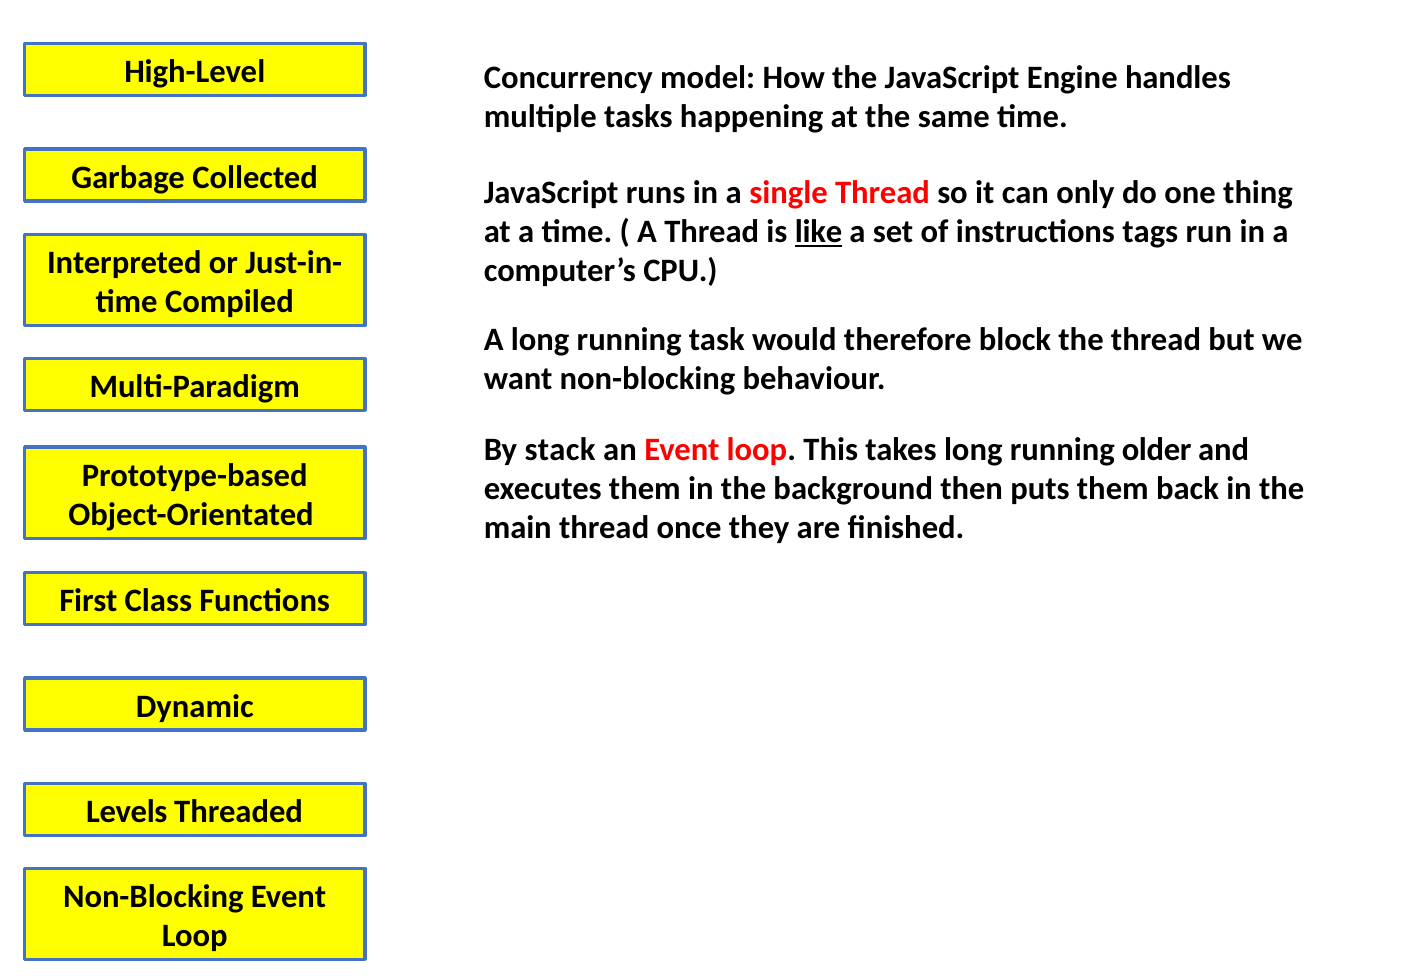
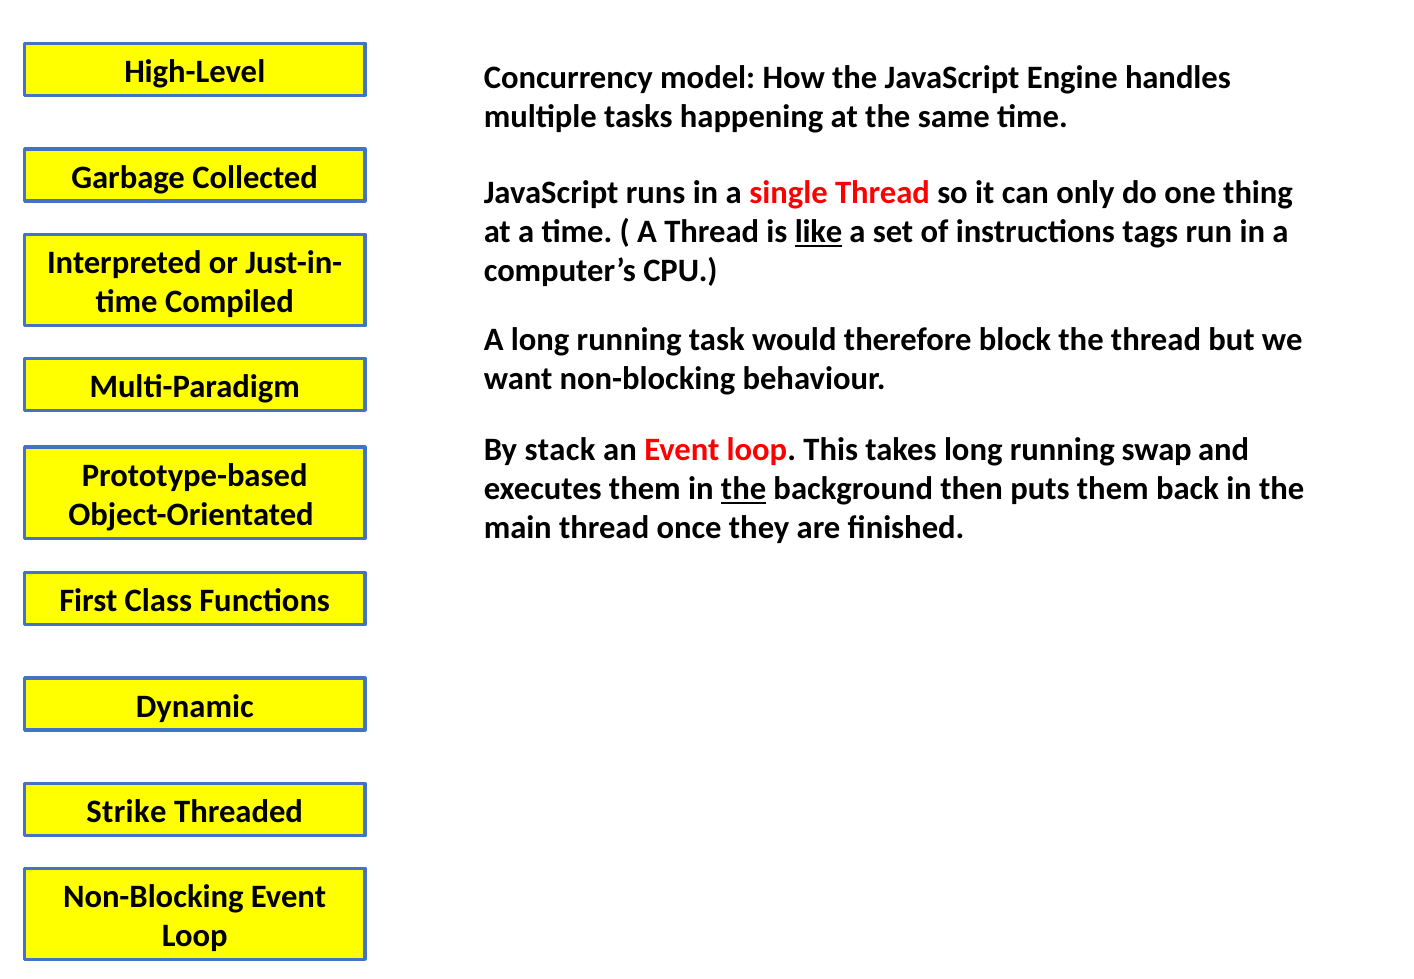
older: older -> swap
the at (744, 489) underline: none -> present
Levels: Levels -> Strike
